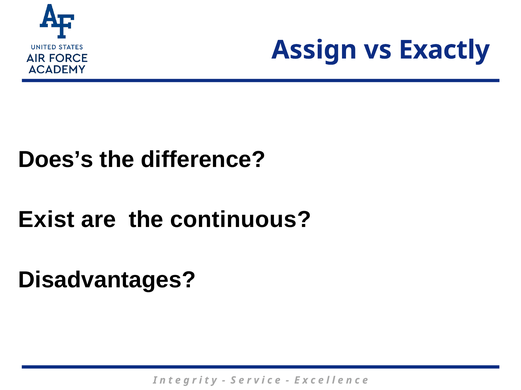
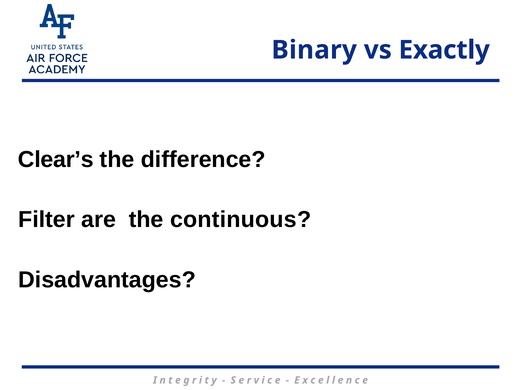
Assign: Assign -> Binary
Does’s: Does’s -> Clear’s
Exist: Exist -> Filter
